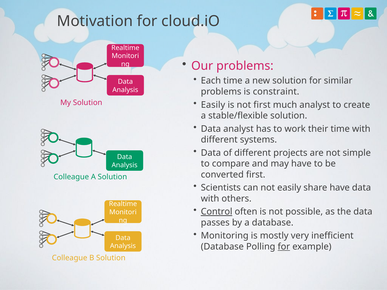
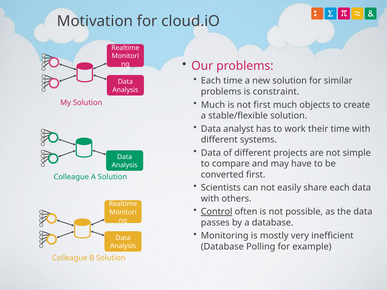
Easily at (213, 105): Easily -> Much
much analyst: analyst -> objects
share have: have -> each
for at (284, 247) underline: present -> none
